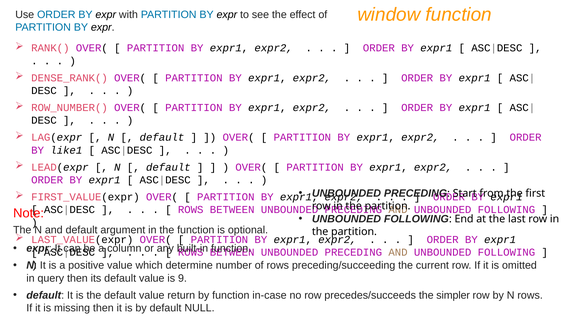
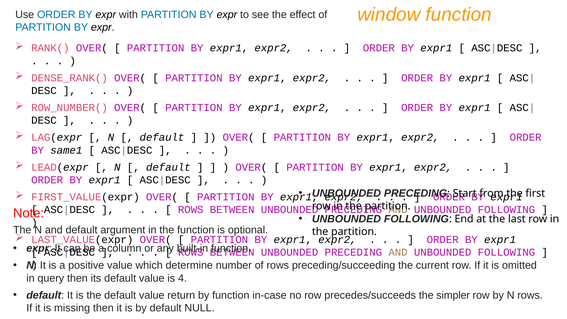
like1: like1 -> same1
9: 9 -> 4
